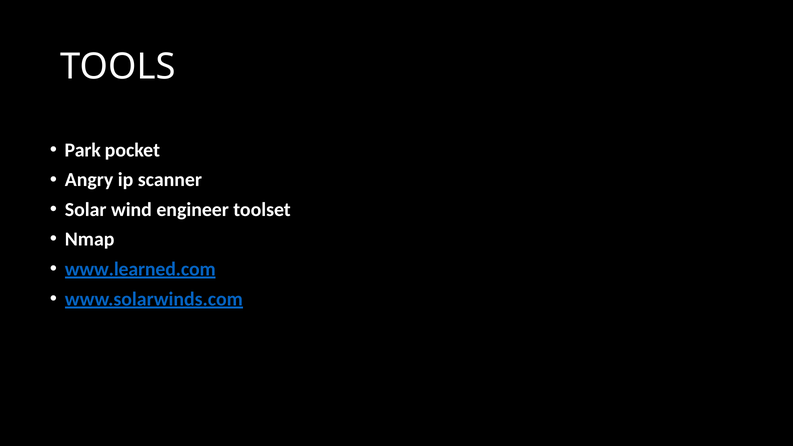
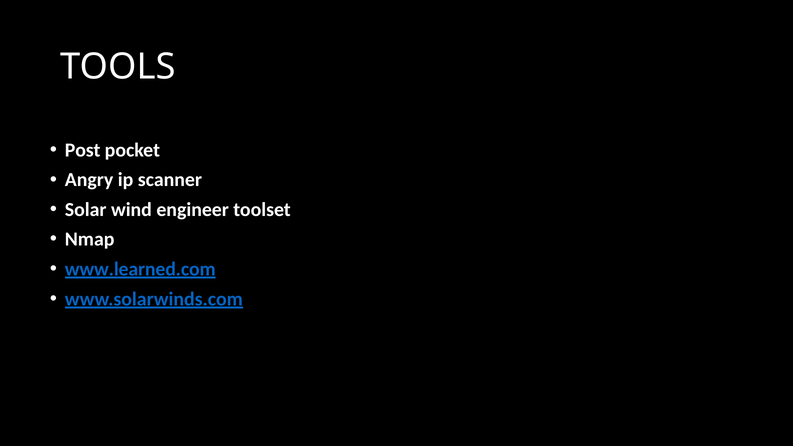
Park: Park -> Post
